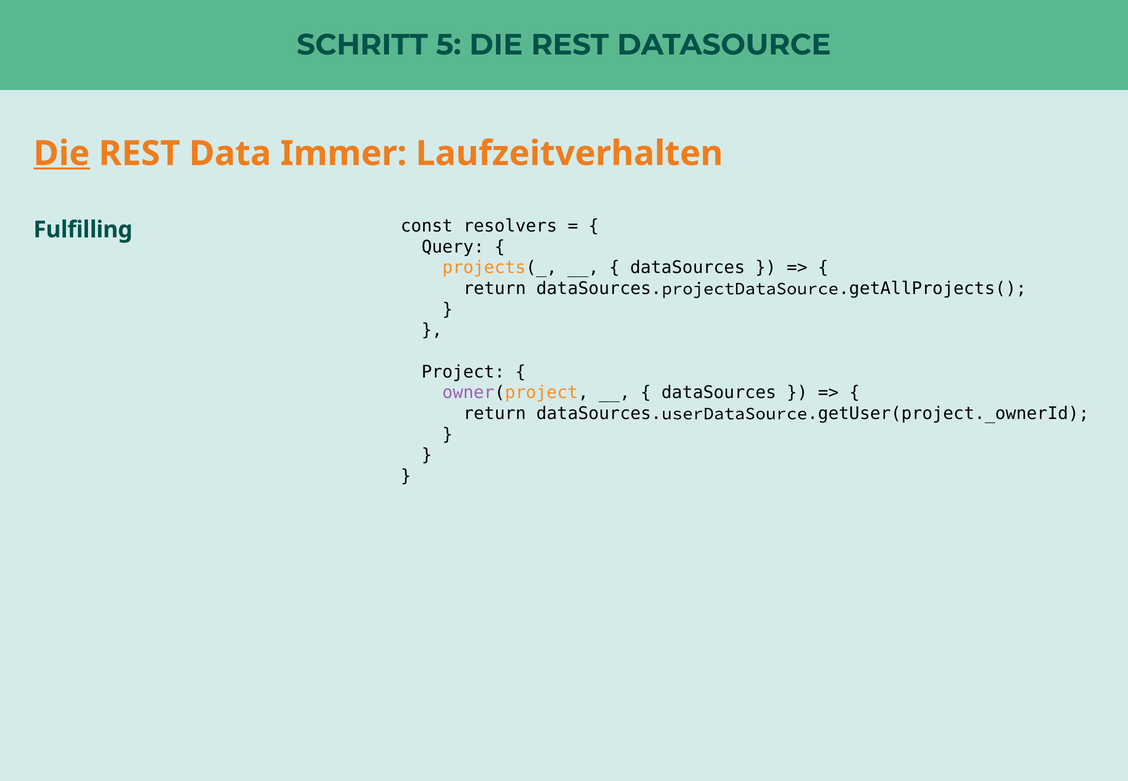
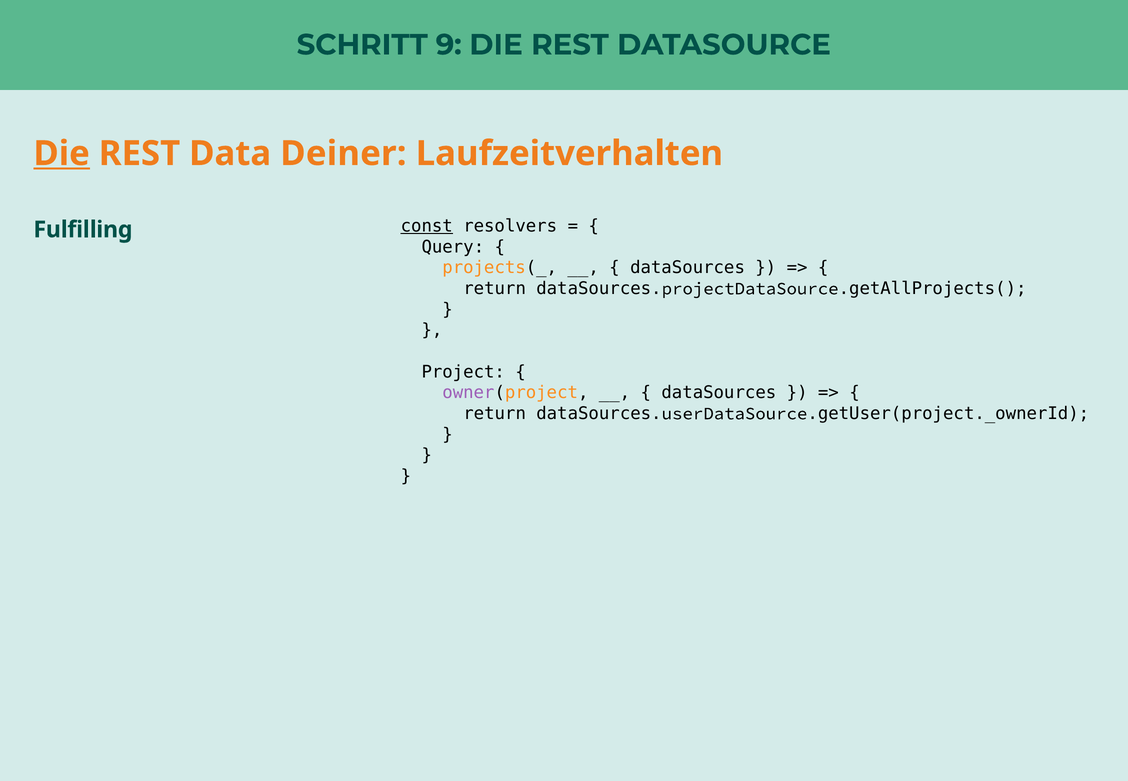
5: 5 -> 9
Immer: Immer -> Deiner
const underline: none -> present
